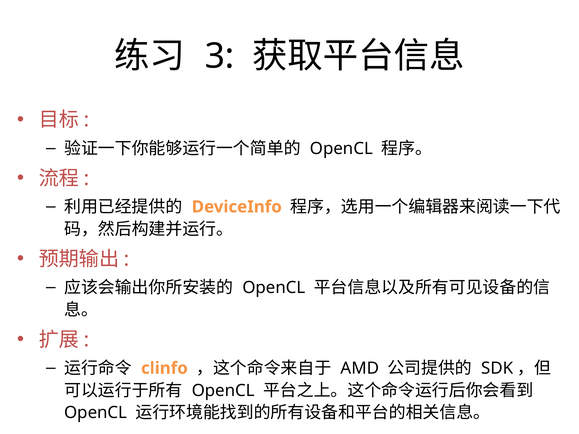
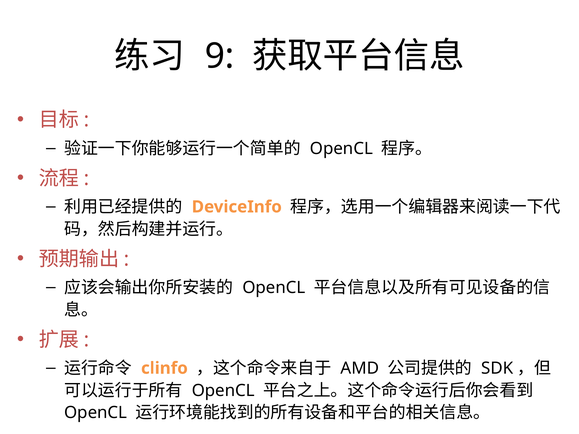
3: 3 -> 9
